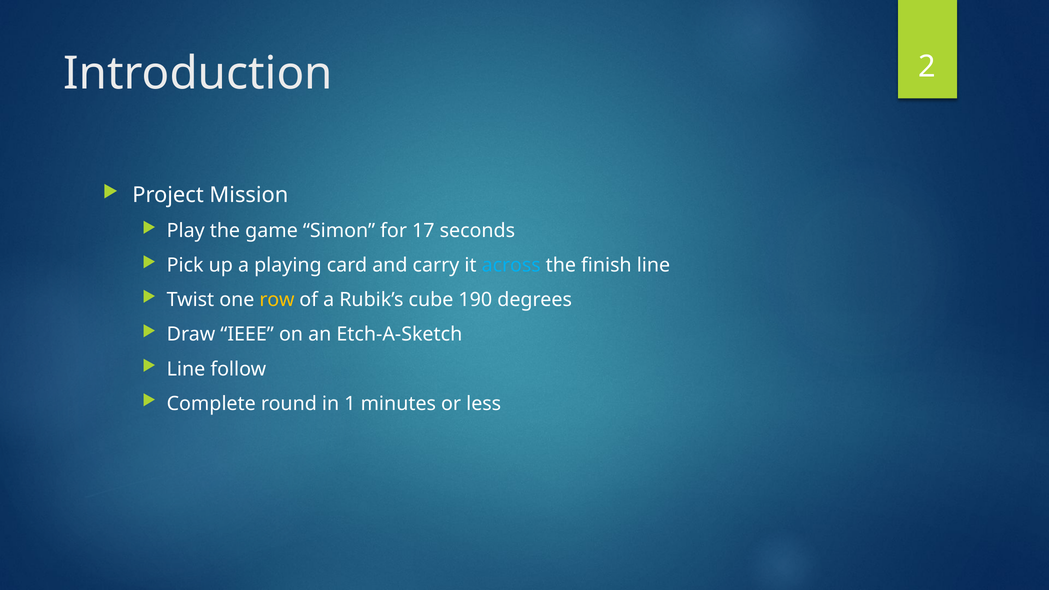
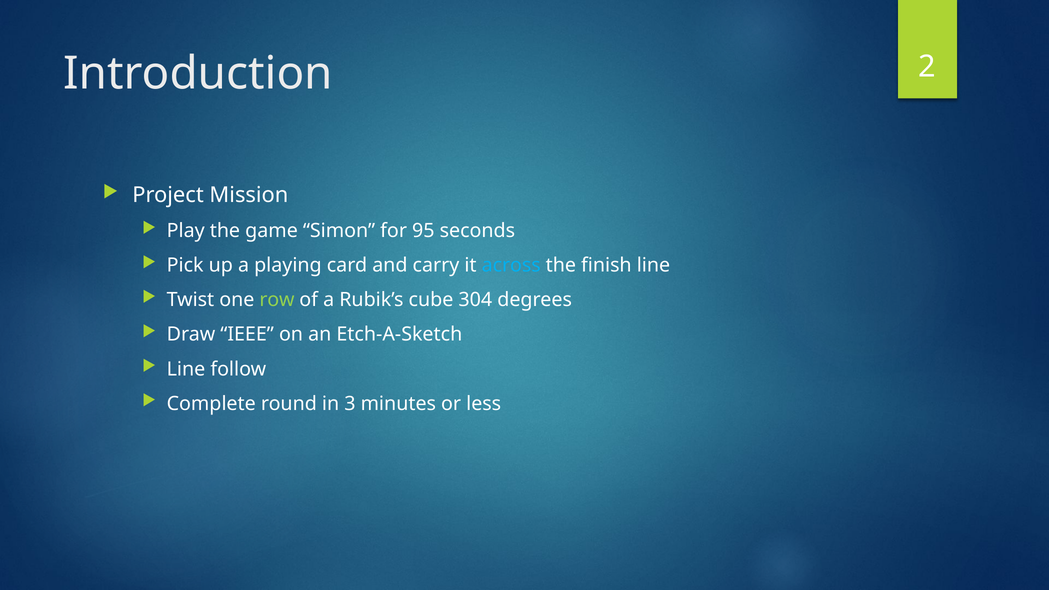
17: 17 -> 95
row colour: yellow -> light green
190: 190 -> 304
1: 1 -> 3
